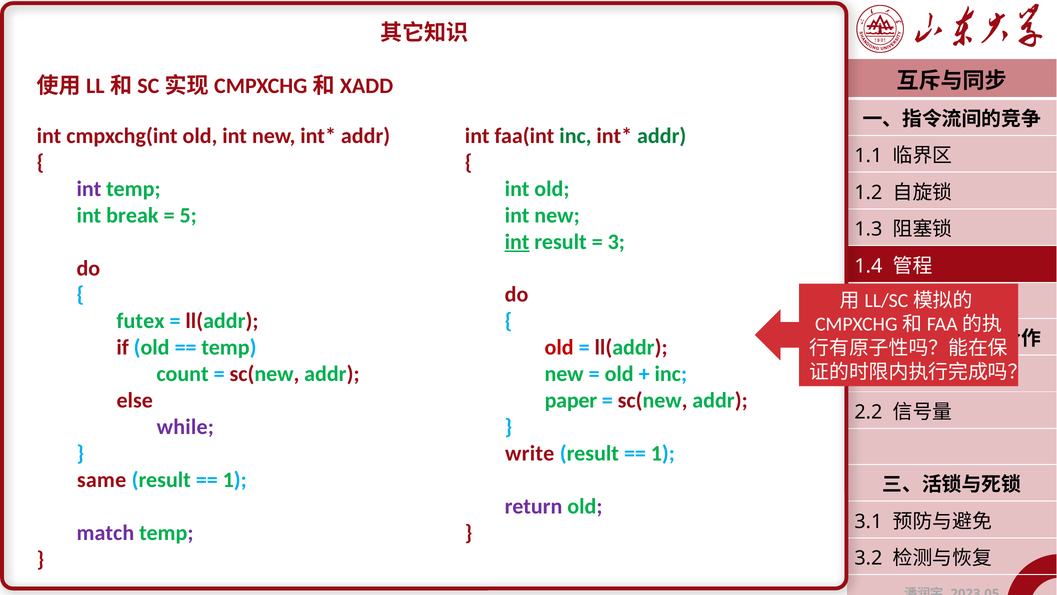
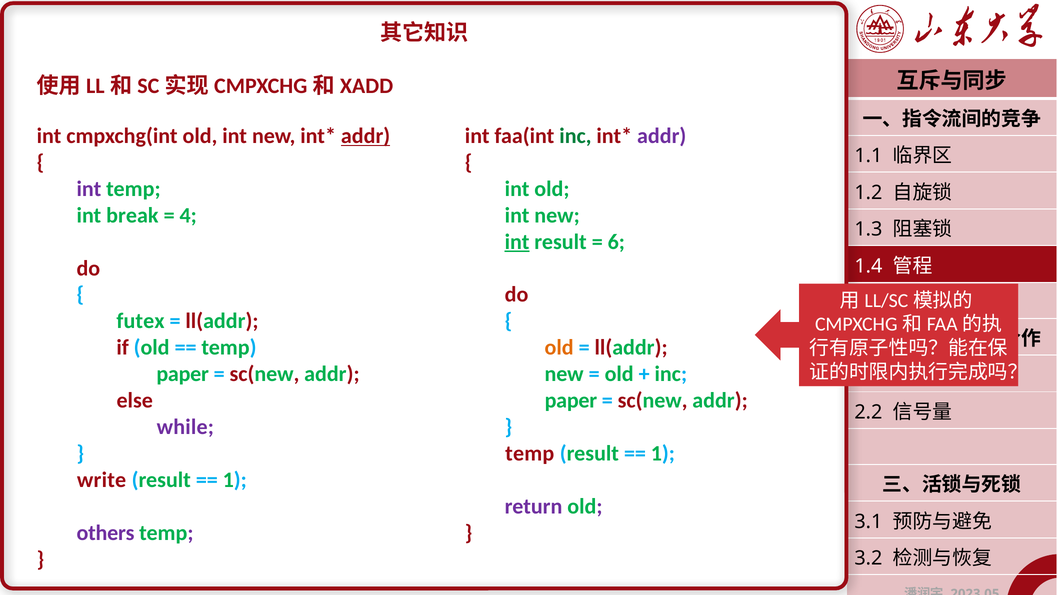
addr at (366, 136) underline: none -> present
addr at (662, 136) colour: green -> purple
5: 5 -> 4
3: 3 -> 6
old at (559, 347) colour: red -> orange
count at (183, 374): count -> paper
write at (530, 453): write -> temp
same: same -> write
match: match -> others
